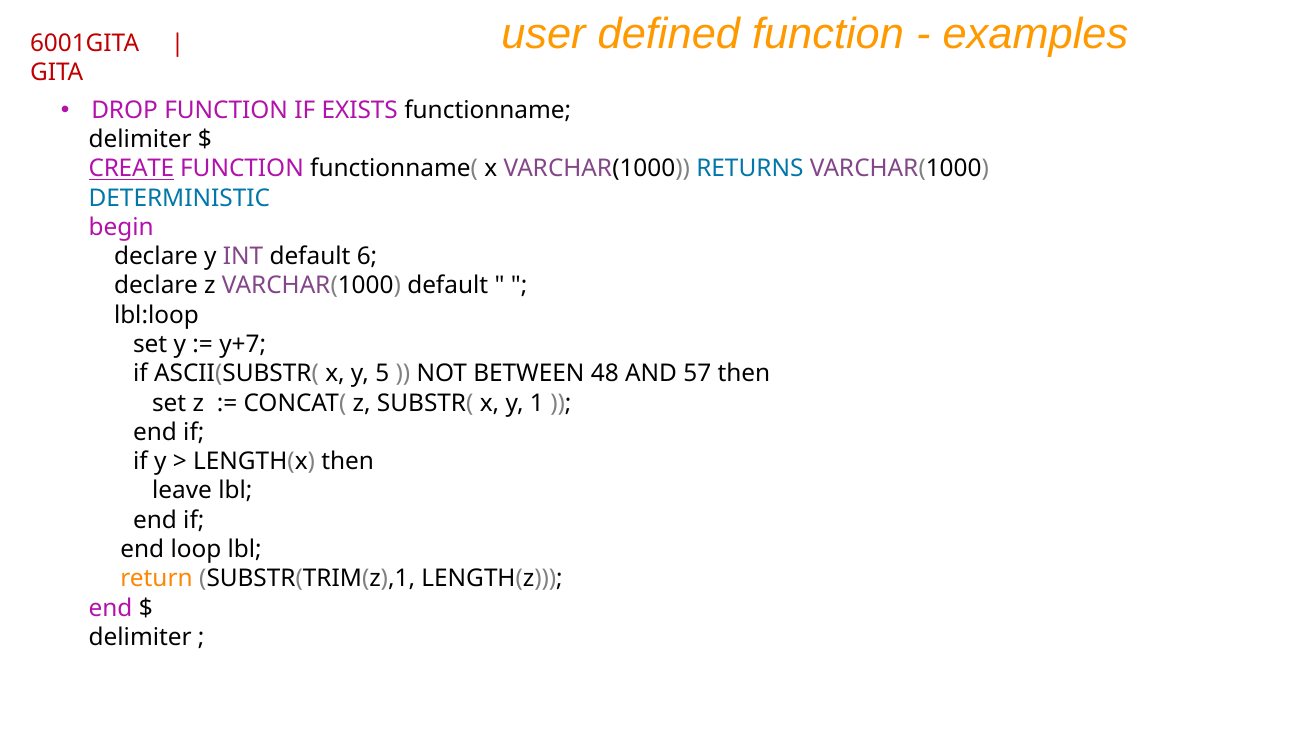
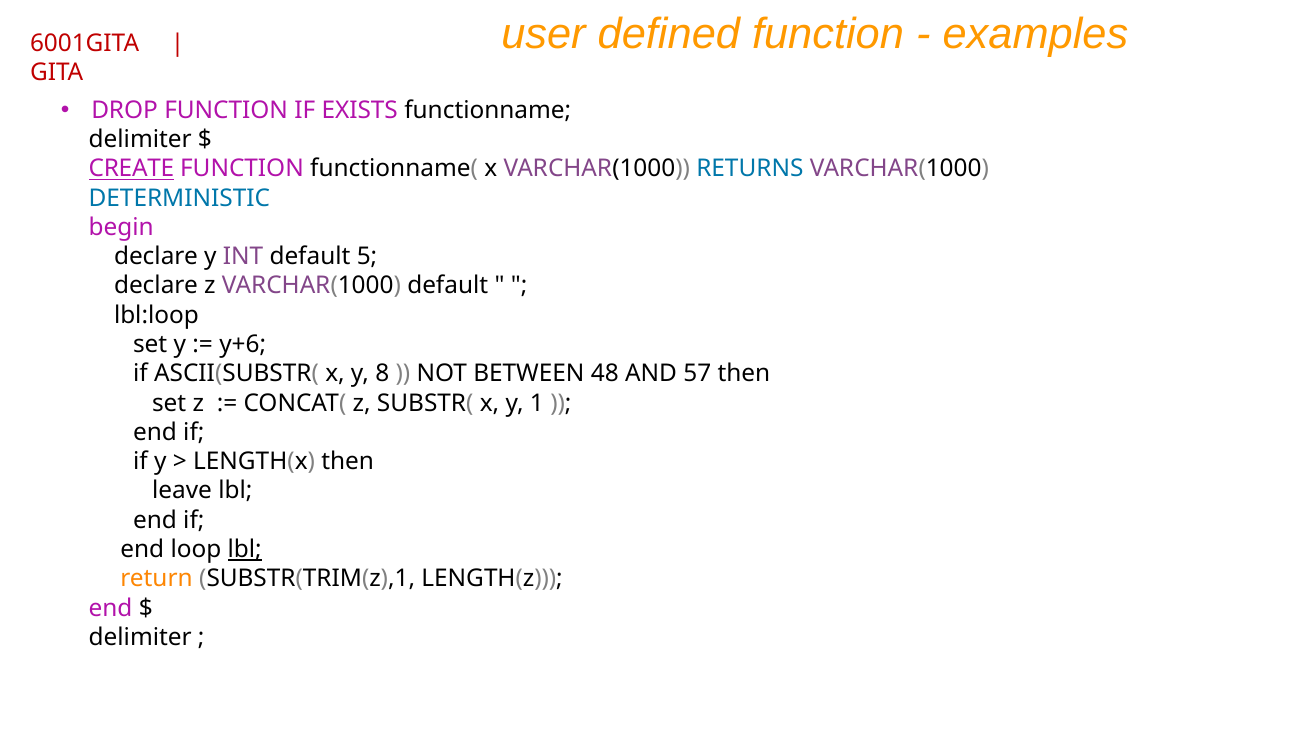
6: 6 -> 5
y+7: y+7 -> y+6
5: 5 -> 8
lbl at (245, 549) underline: none -> present
